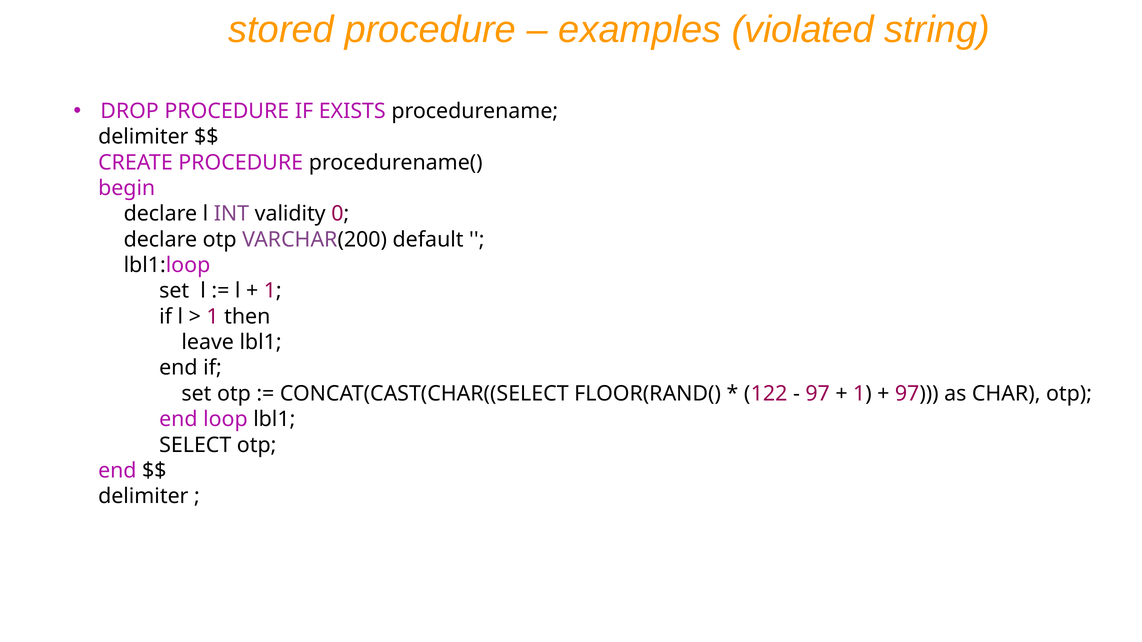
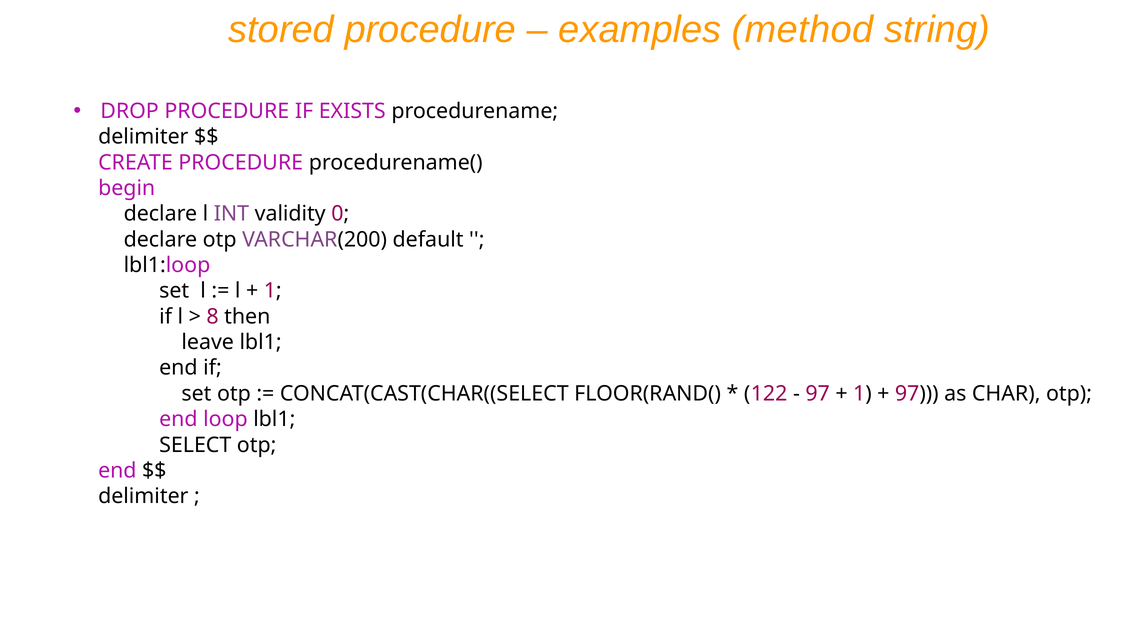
violated: violated -> method
1 at (213, 317): 1 -> 8
